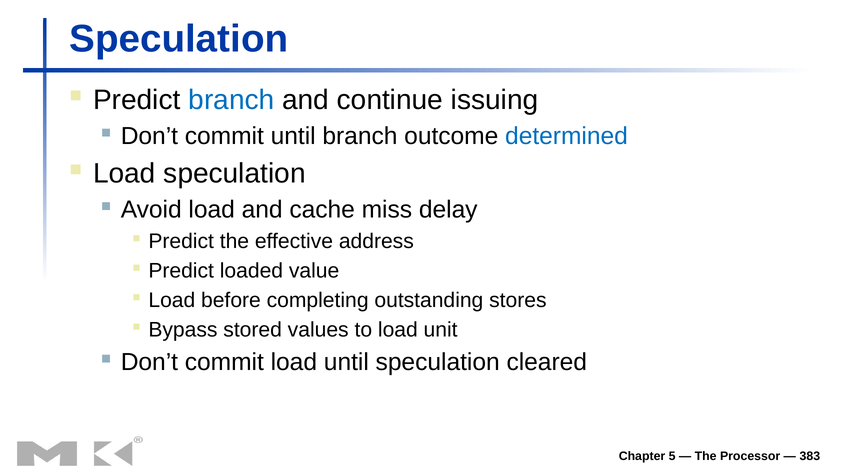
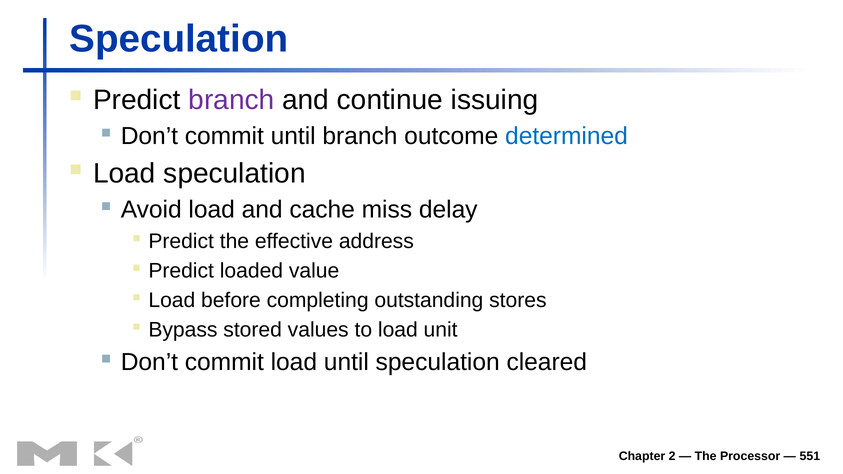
branch at (231, 100) colour: blue -> purple
5: 5 -> 2
383: 383 -> 551
